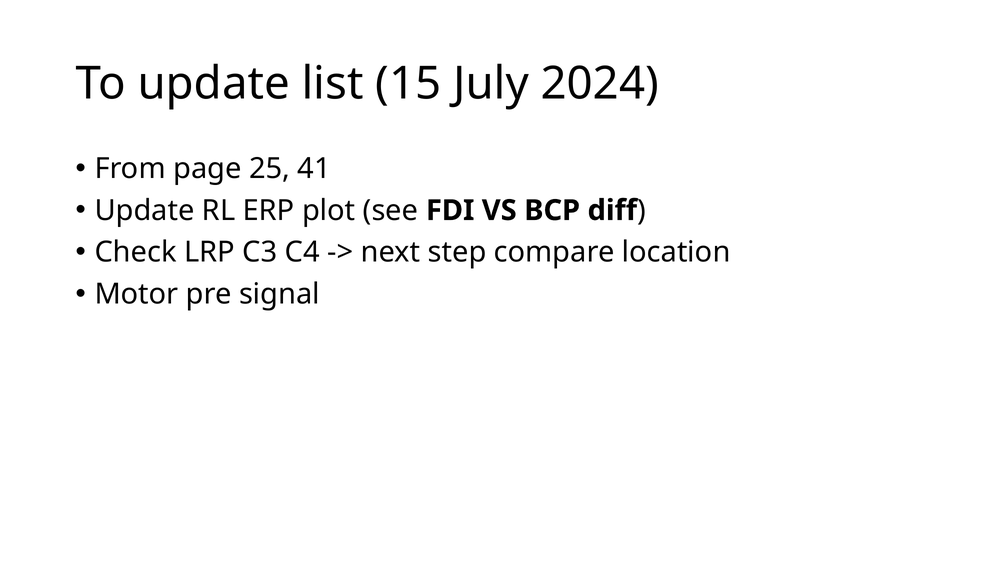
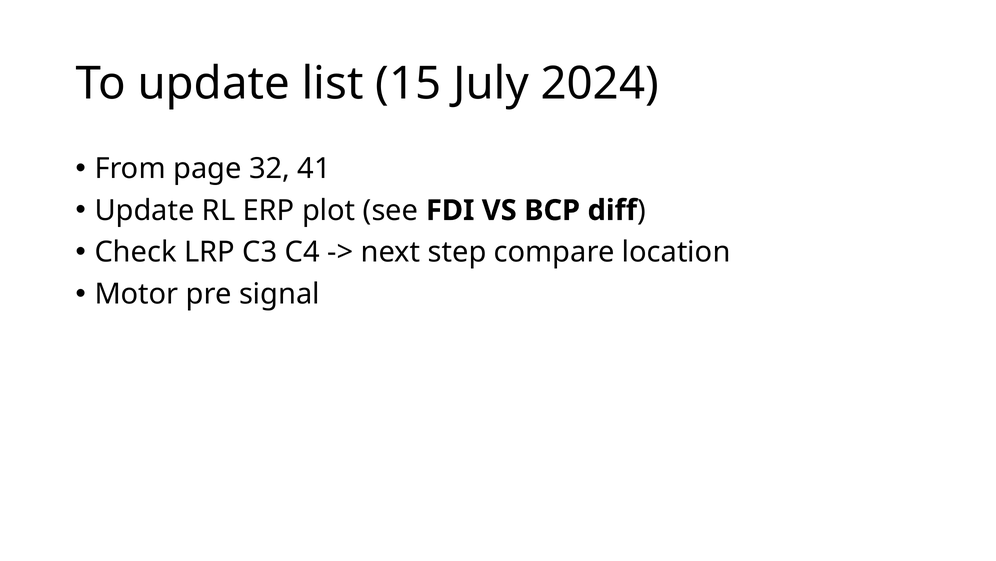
25: 25 -> 32
